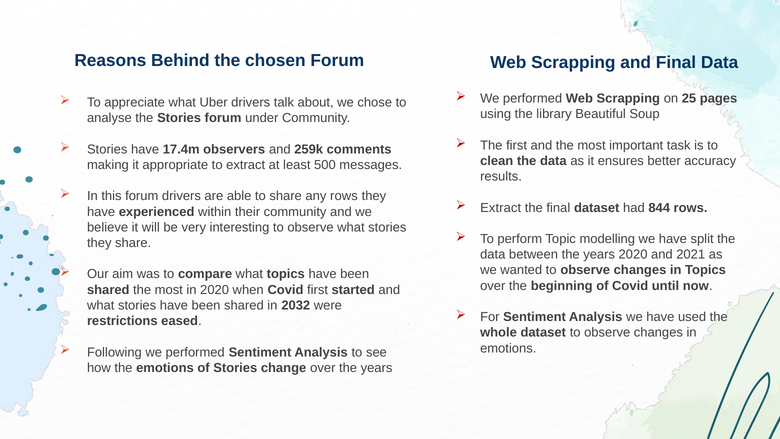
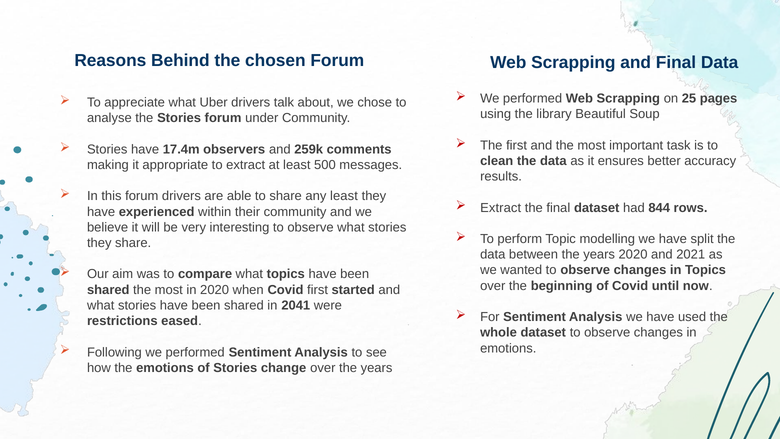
any rows: rows -> least
2032: 2032 -> 2041
